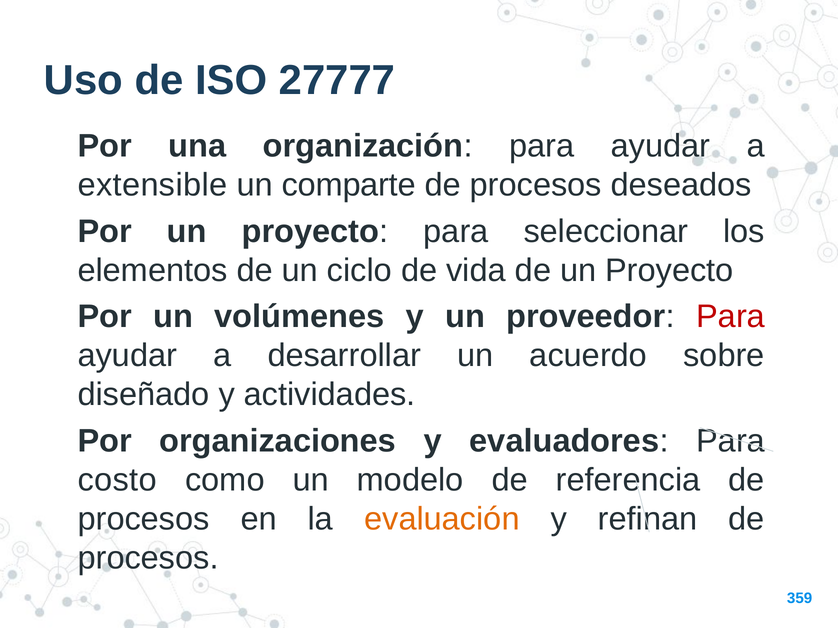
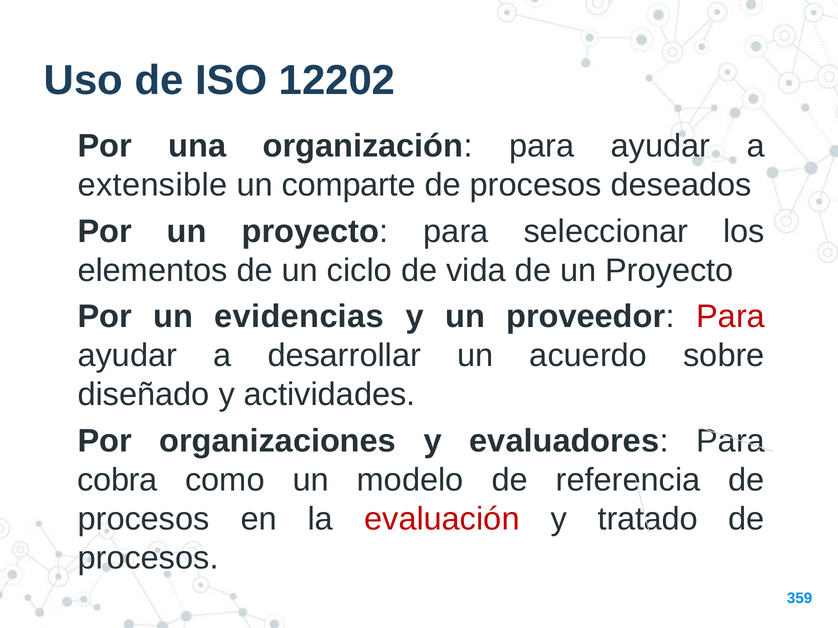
27777: 27777 -> 12202
volúmenes: volúmenes -> evidencias
costo: costo -> cobra
evaluación colour: orange -> red
refinan: refinan -> tratado
